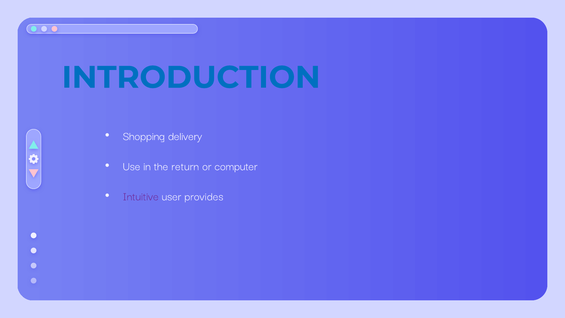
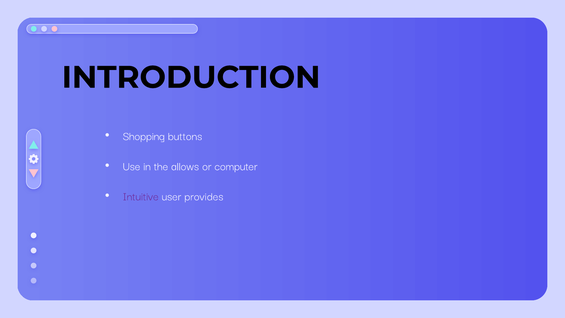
INTRODUCTION colour: blue -> black
delivery: delivery -> buttons
return: return -> allows
